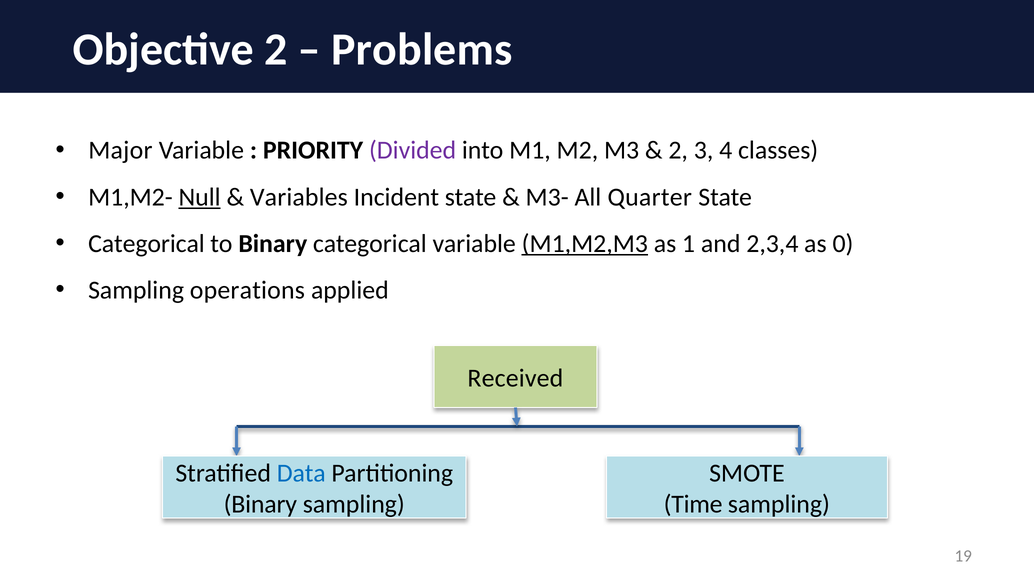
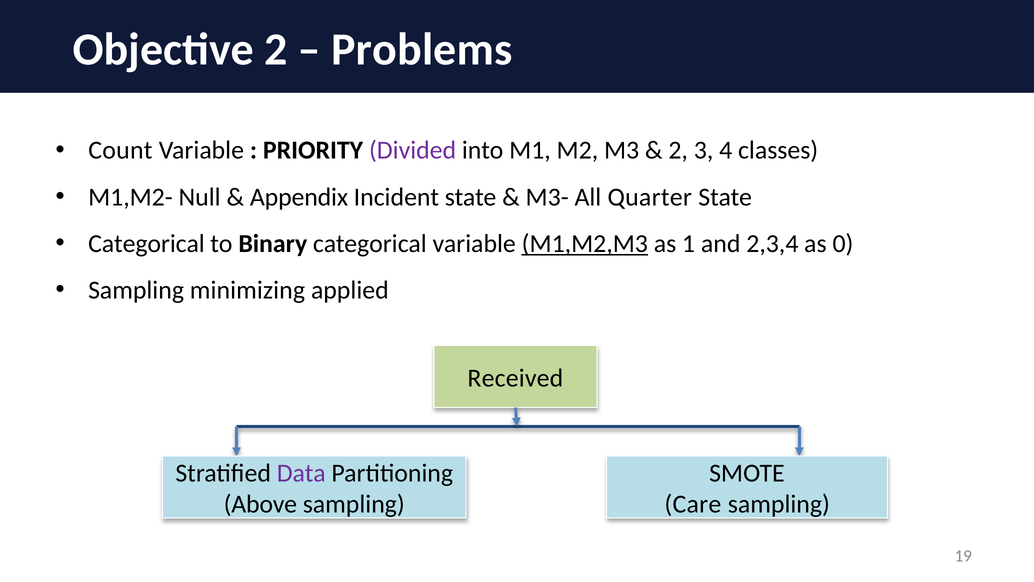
Major: Major -> Count
Null underline: present -> none
Variables: Variables -> Appendix
operations: operations -> minimizing
Data colour: blue -> purple
Time: Time -> Care
Binary at (260, 504): Binary -> Above
